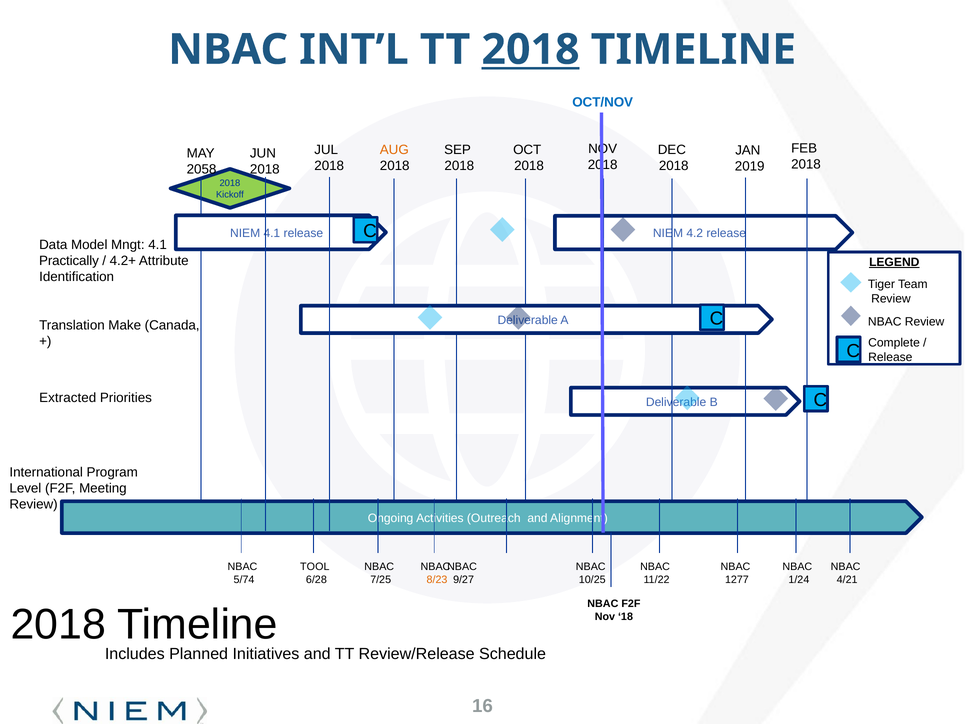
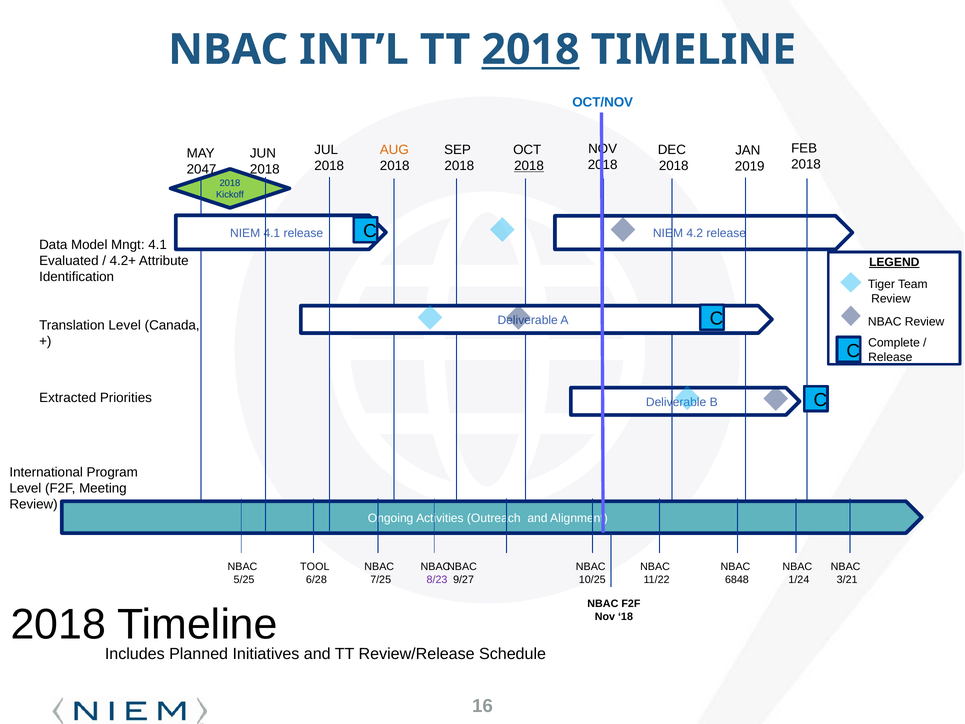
2018 at (529, 166) underline: none -> present
2058: 2058 -> 2047
Practically: Practically -> Evaluated
Translation Make: Make -> Level
5/74: 5/74 -> 5/25
8/23 colour: orange -> purple
1277: 1277 -> 6848
4/21: 4/21 -> 3/21
